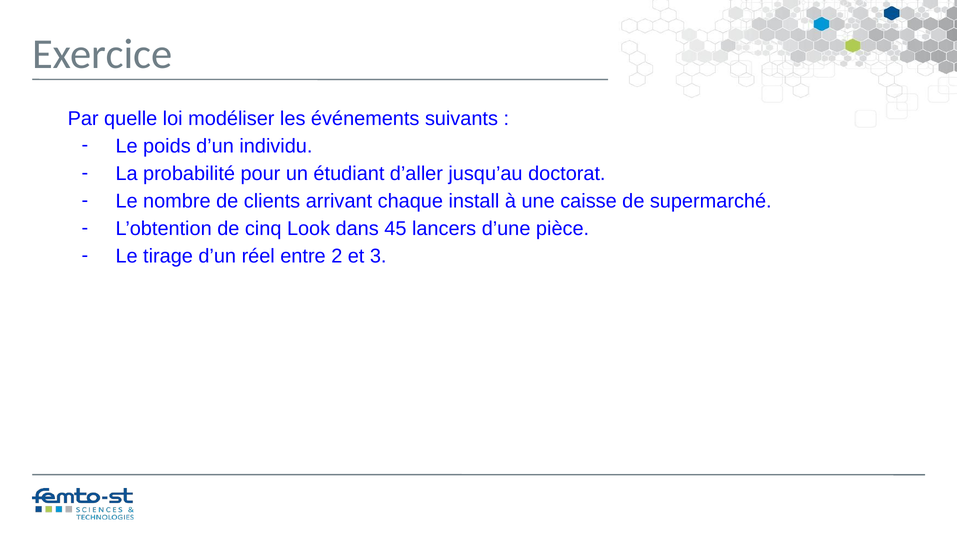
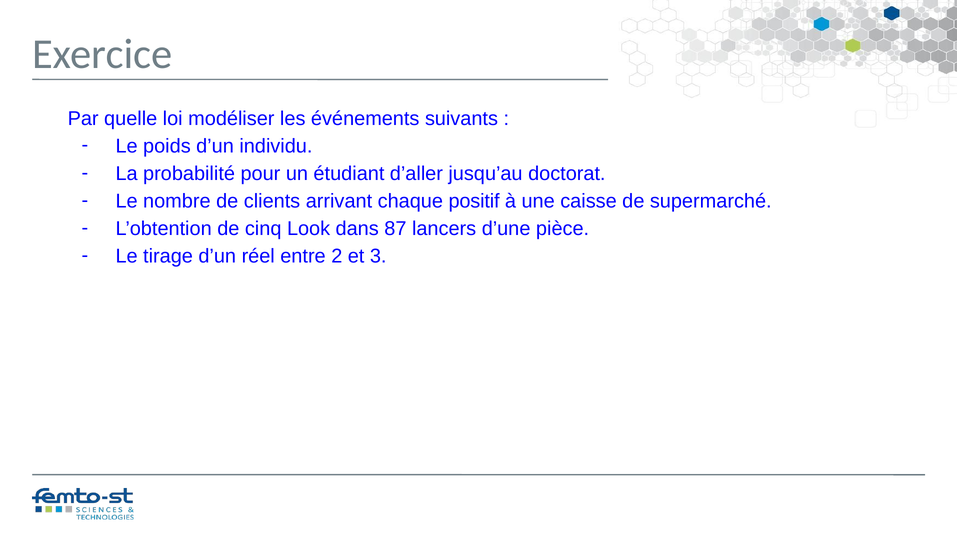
install: install -> positif
45: 45 -> 87
